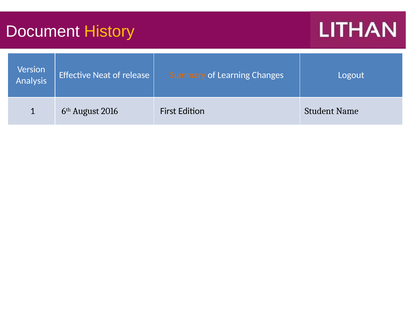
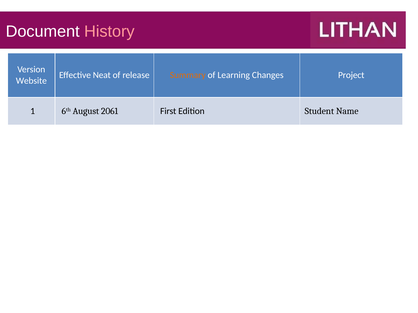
History colour: yellow -> pink
Logout: Logout -> Project
Analysis: Analysis -> Website
2016: 2016 -> 2061
